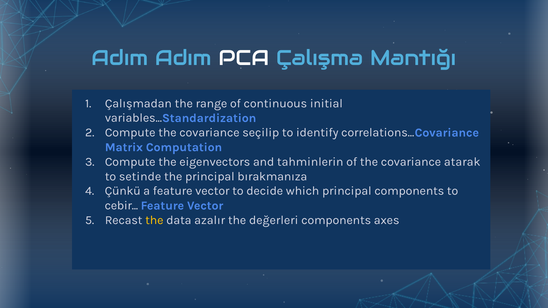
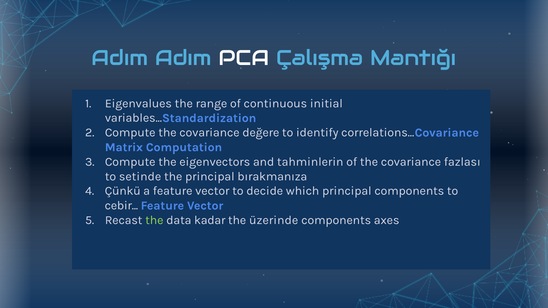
Çalışmadan: Çalışmadan -> Eigenvalues
seçilip: seçilip -> değere
atarak: atarak -> fazlası
the at (154, 220) colour: yellow -> light green
azalır: azalır -> kadar
değerleri: değerleri -> üzerinde
